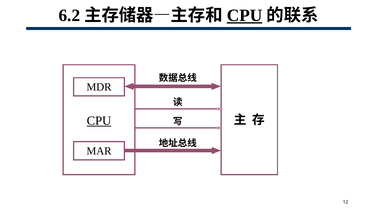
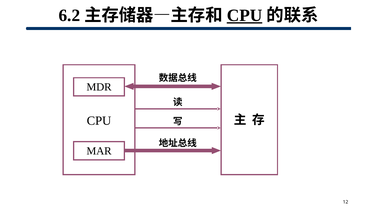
CPU at (99, 121) underline: present -> none
